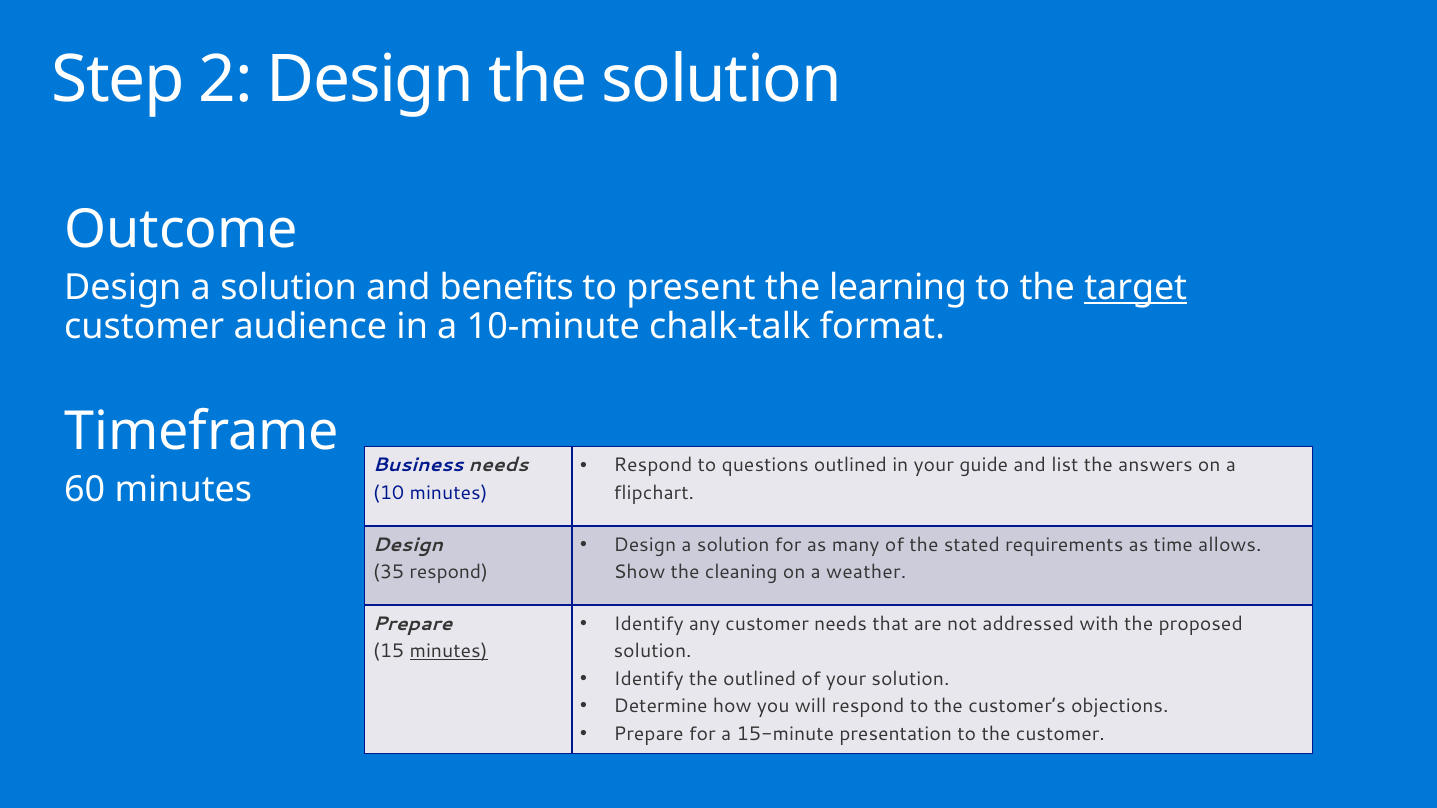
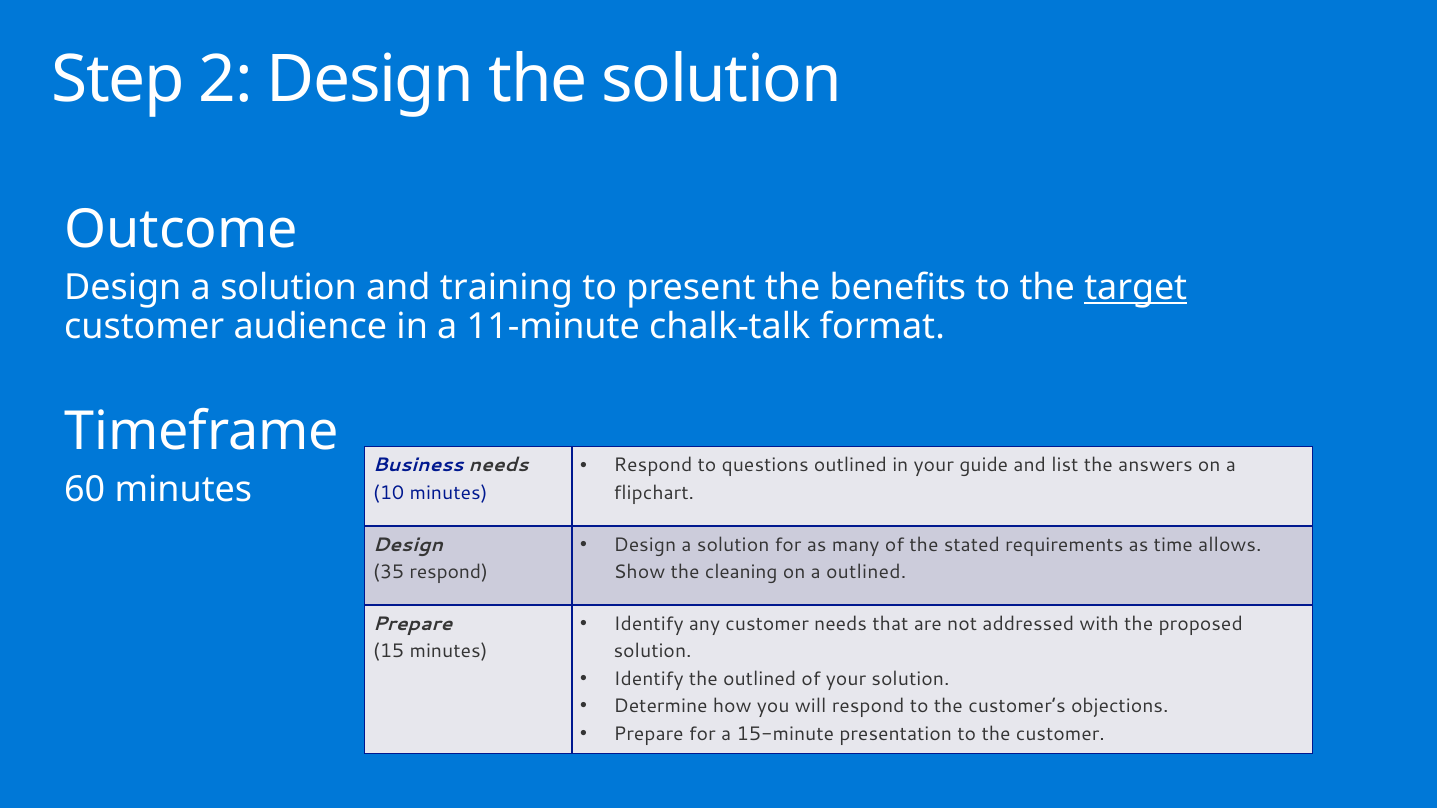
benefits: benefits -> training
learning: learning -> benefits
10-minute: 10-minute -> 11-minute
a weather: weather -> outlined
minutes at (449, 652) underline: present -> none
